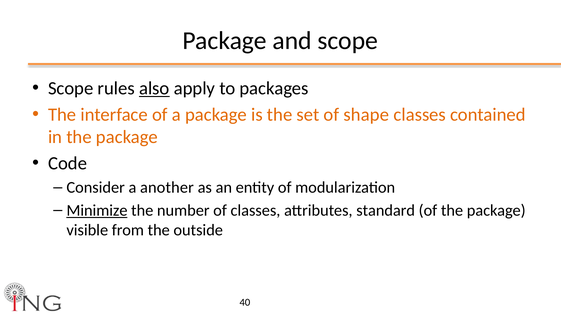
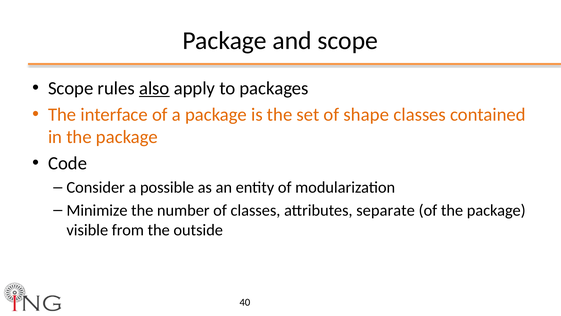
another: another -> possible
Minimize underline: present -> none
standard: standard -> separate
